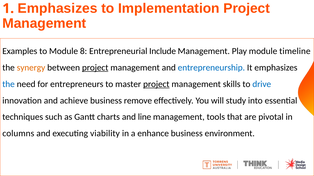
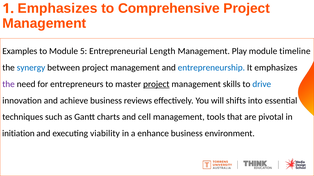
Implementation: Implementation -> Comprehensive
8: 8 -> 5
Include: Include -> Length
synergy colour: orange -> blue
project at (95, 68) underline: present -> none
the at (9, 84) colour: blue -> purple
remove: remove -> reviews
study: study -> shifts
line: line -> cell
columns: columns -> initiation
